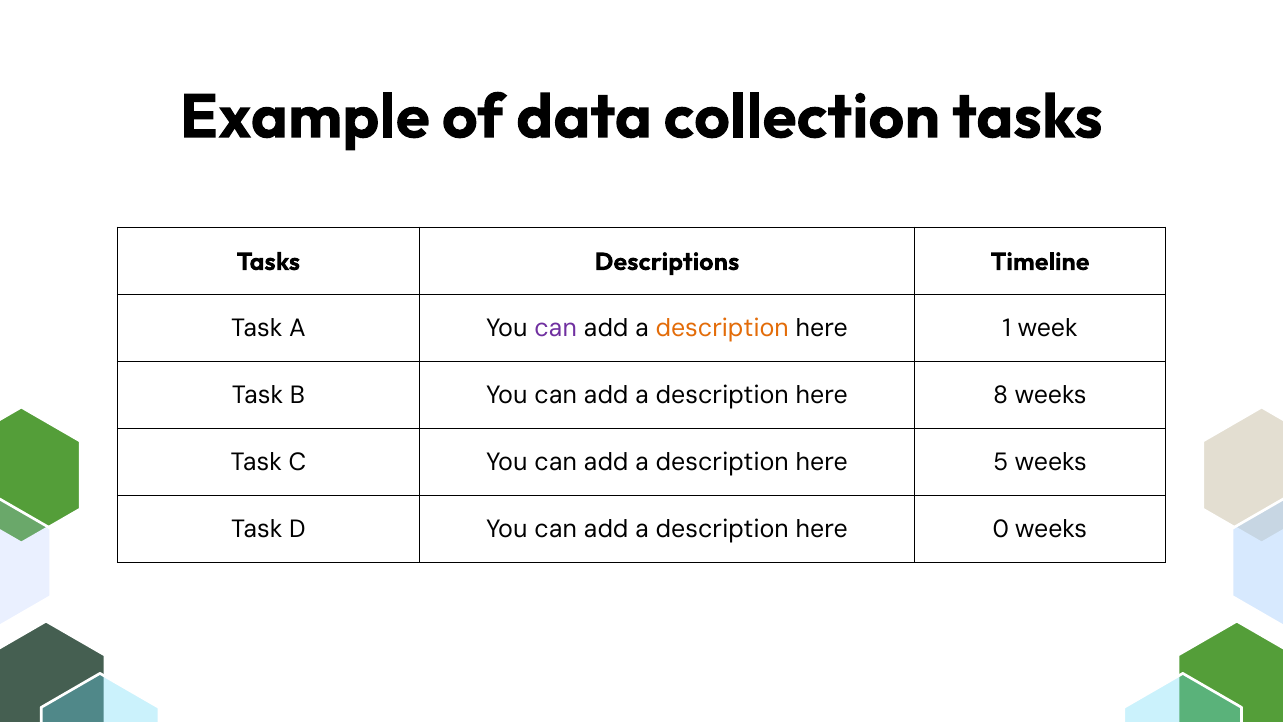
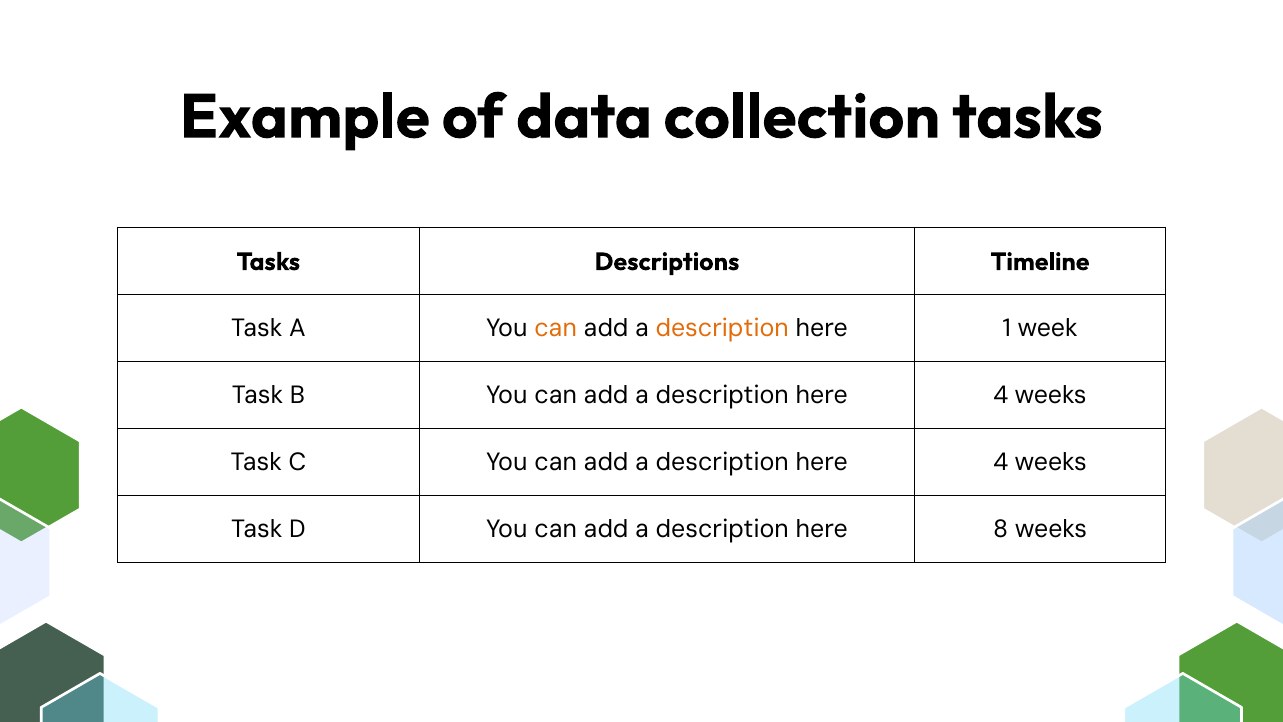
can at (556, 328) colour: purple -> orange
8 at (1001, 395): 8 -> 4
5 at (1001, 462): 5 -> 4
0: 0 -> 8
